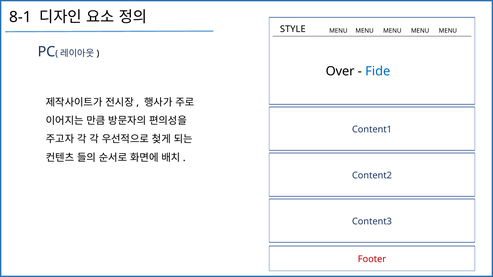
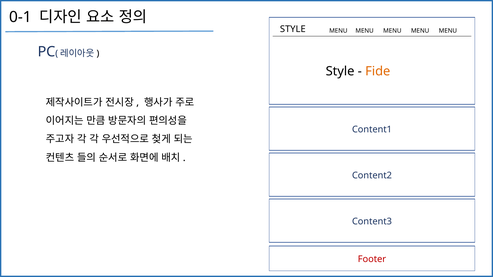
8-1: 8-1 -> 0-1
Over at (340, 71): Over -> Style
Fide colour: blue -> orange
